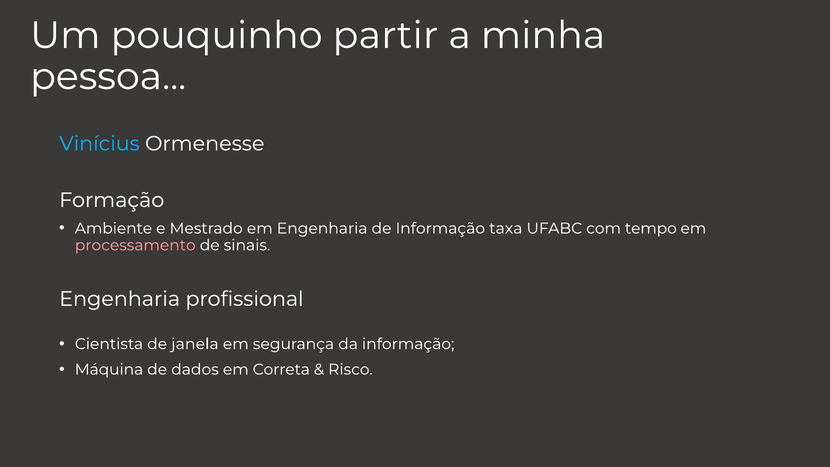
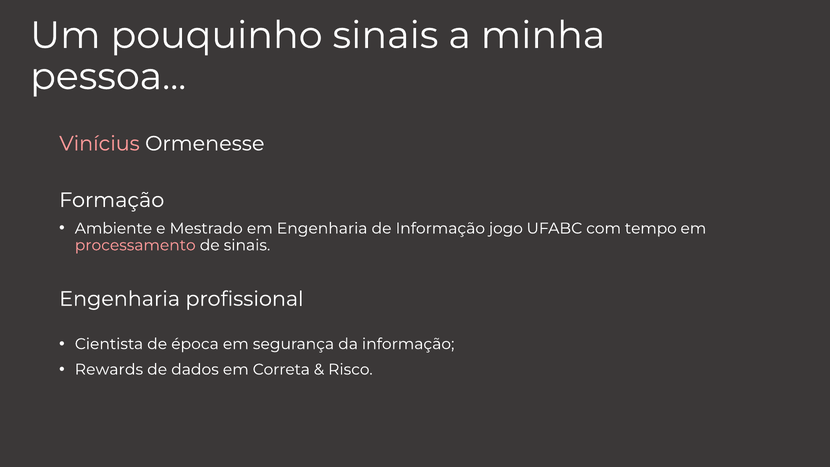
pouquinho partir: partir -> sinais
Vinícius colour: light blue -> pink
taxa: taxa -> jogo
janela: janela -> época
Máquina: Máquina -> Rewards
